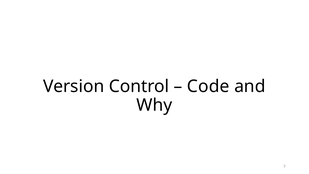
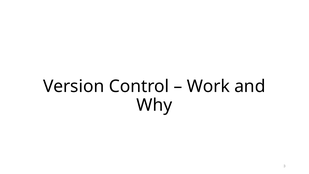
Code: Code -> Work
